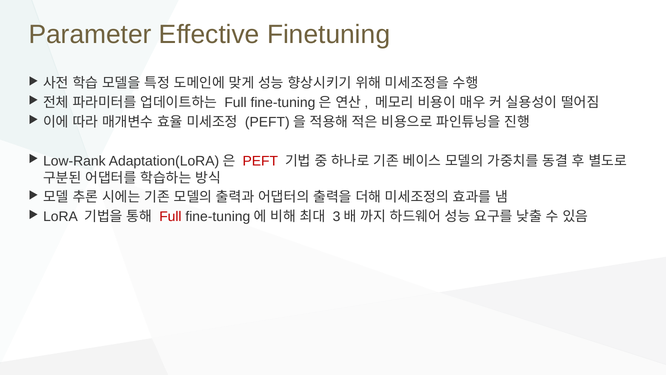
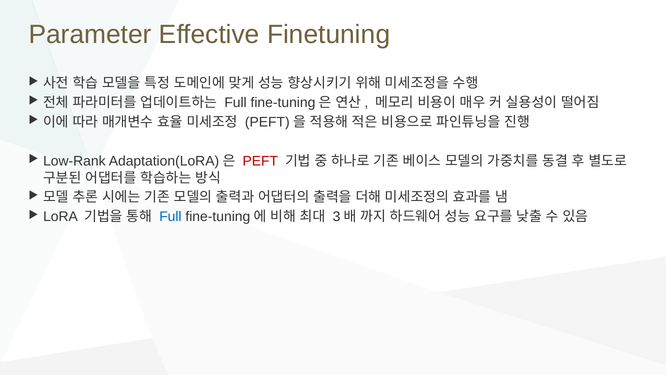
Full at (170, 217) colour: red -> blue
